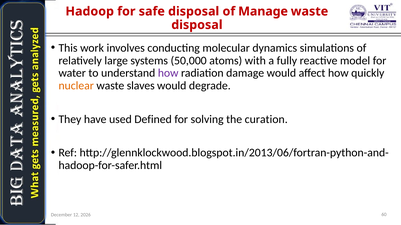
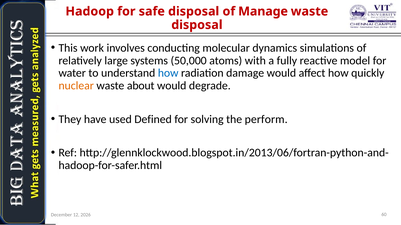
how at (168, 73) colour: purple -> blue
slaves: slaves -> about
curation: curation -> perform
